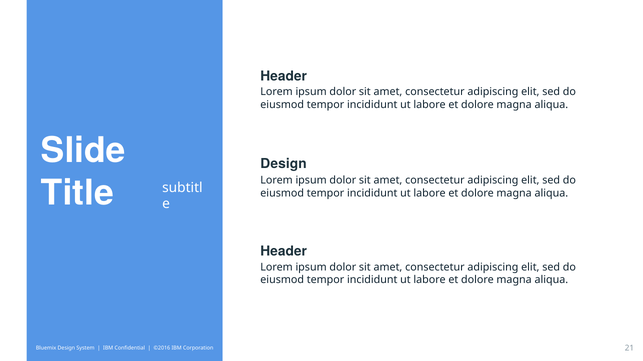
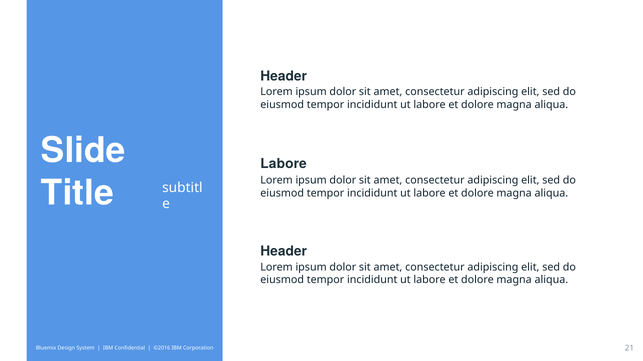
Design at (284, 164): Design -> Labore
